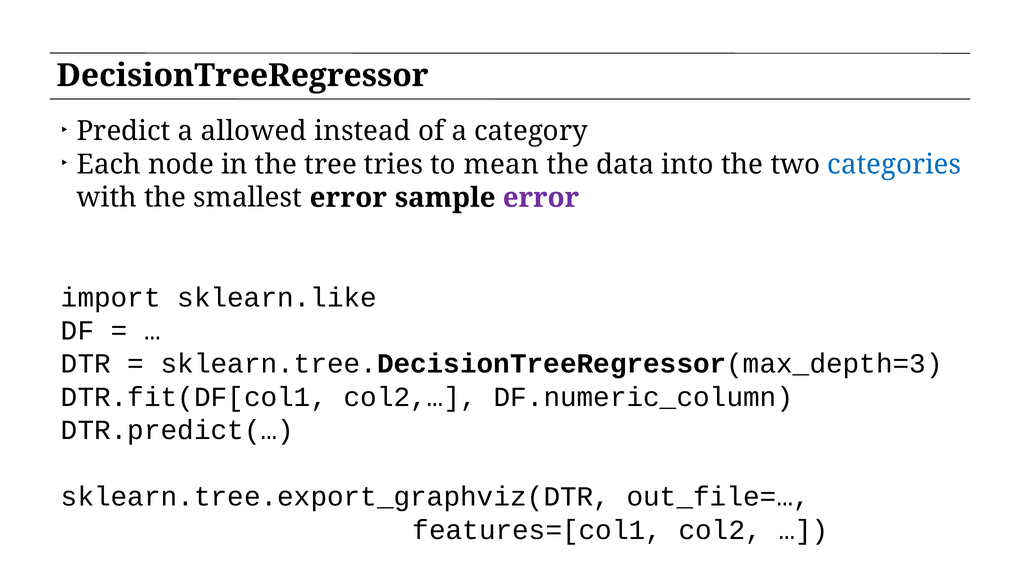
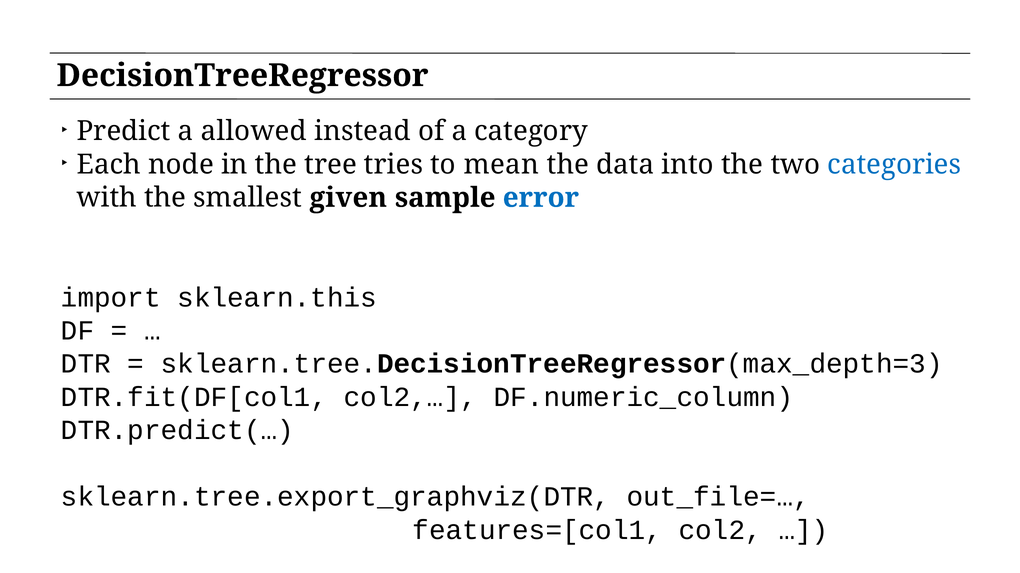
smallest error: error -> given
error at (541, 198) colour: purple -> blue
sklearn.like: sklearn.like -> sklearn.this
